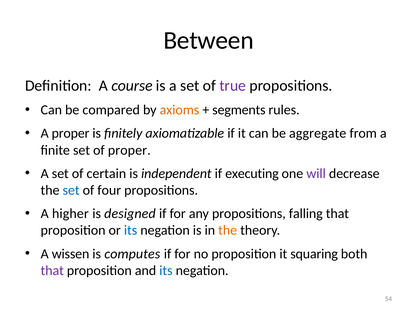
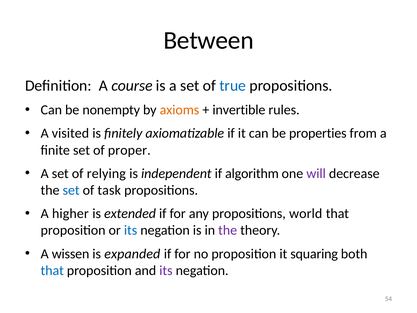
true colour: purple -> blue
compared: compared -> nonempty
segments: segments -> invertible
A proper: proper -> visited
aggregate: aggregate -> properties
certain: certain -> relying
executing: executing -> algorithm
four: four -> task
designed: designed -> extended
falling: falling -> world
the at (228, 230) colour: orange -> purple
computes: computes -> expanded
that at (52, 270) colour: purple -> blue
its at (166, 270) colour: blue -> purple
